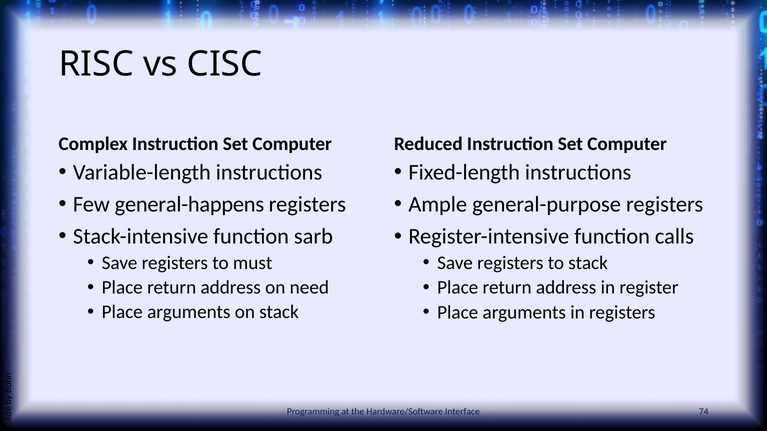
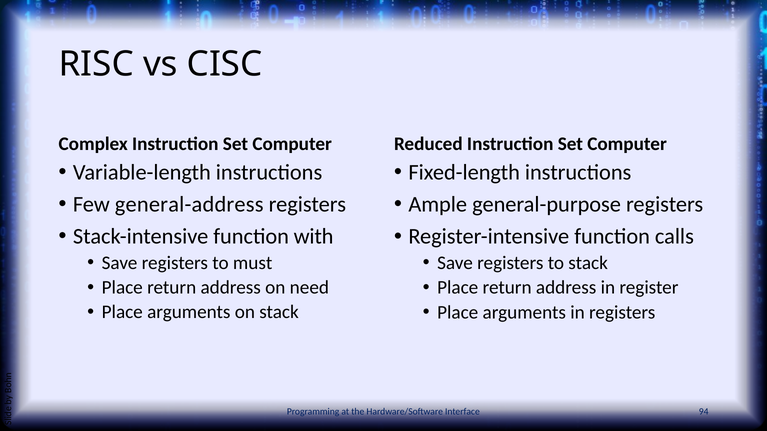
general-happens: general-happens -> general-address
sarb: sarb -> with
74: 74 -> 94
